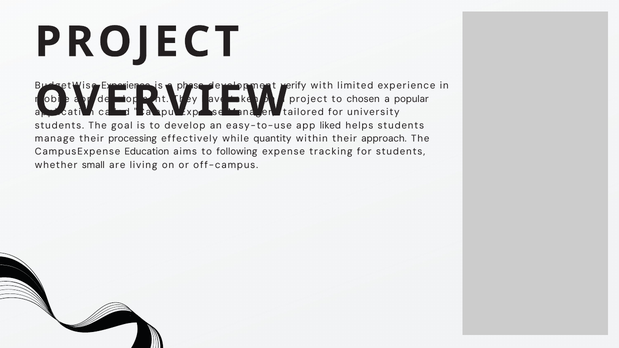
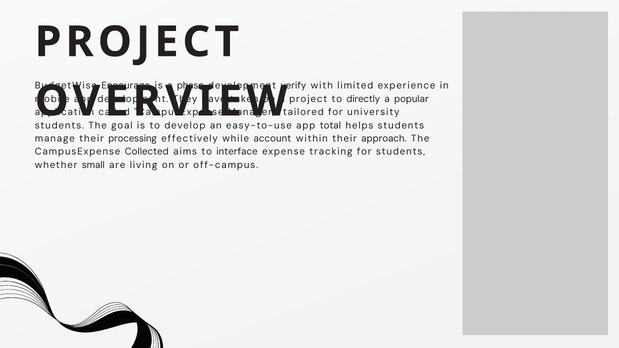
BudgetWise Experience: Experience -> Encourage
chosen: chosen -> directly
liked: liked -> total
quantity: quantity -> account
Education: Education -> Collected
following: following -> interface
